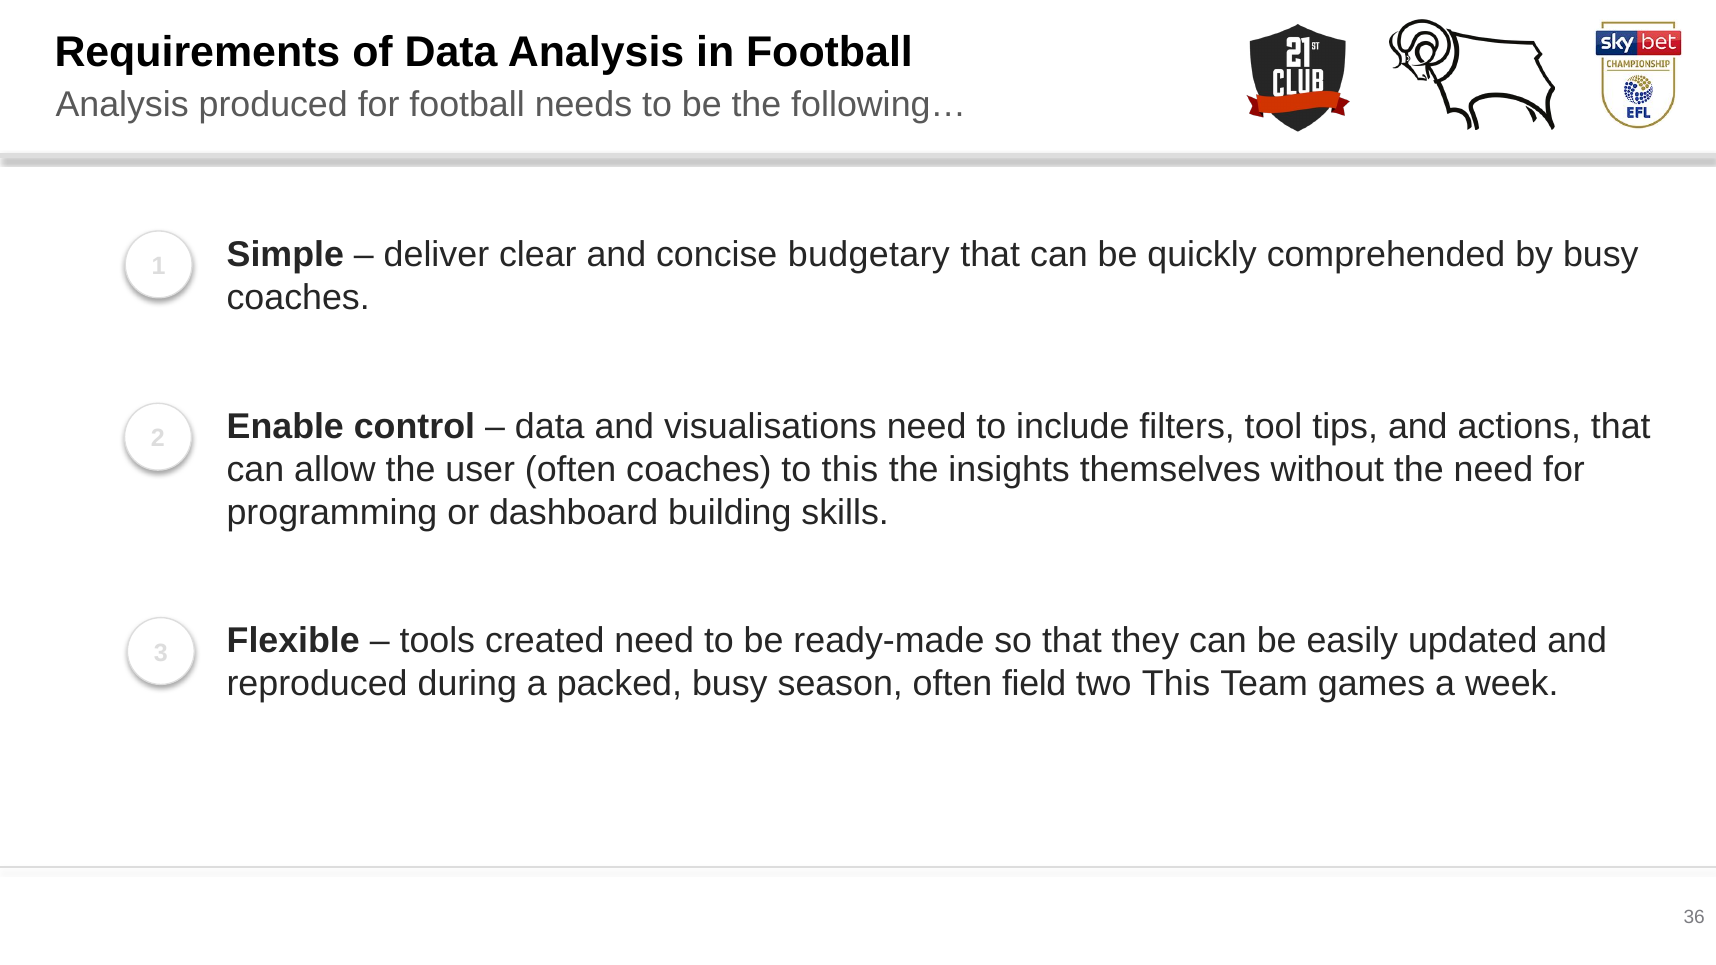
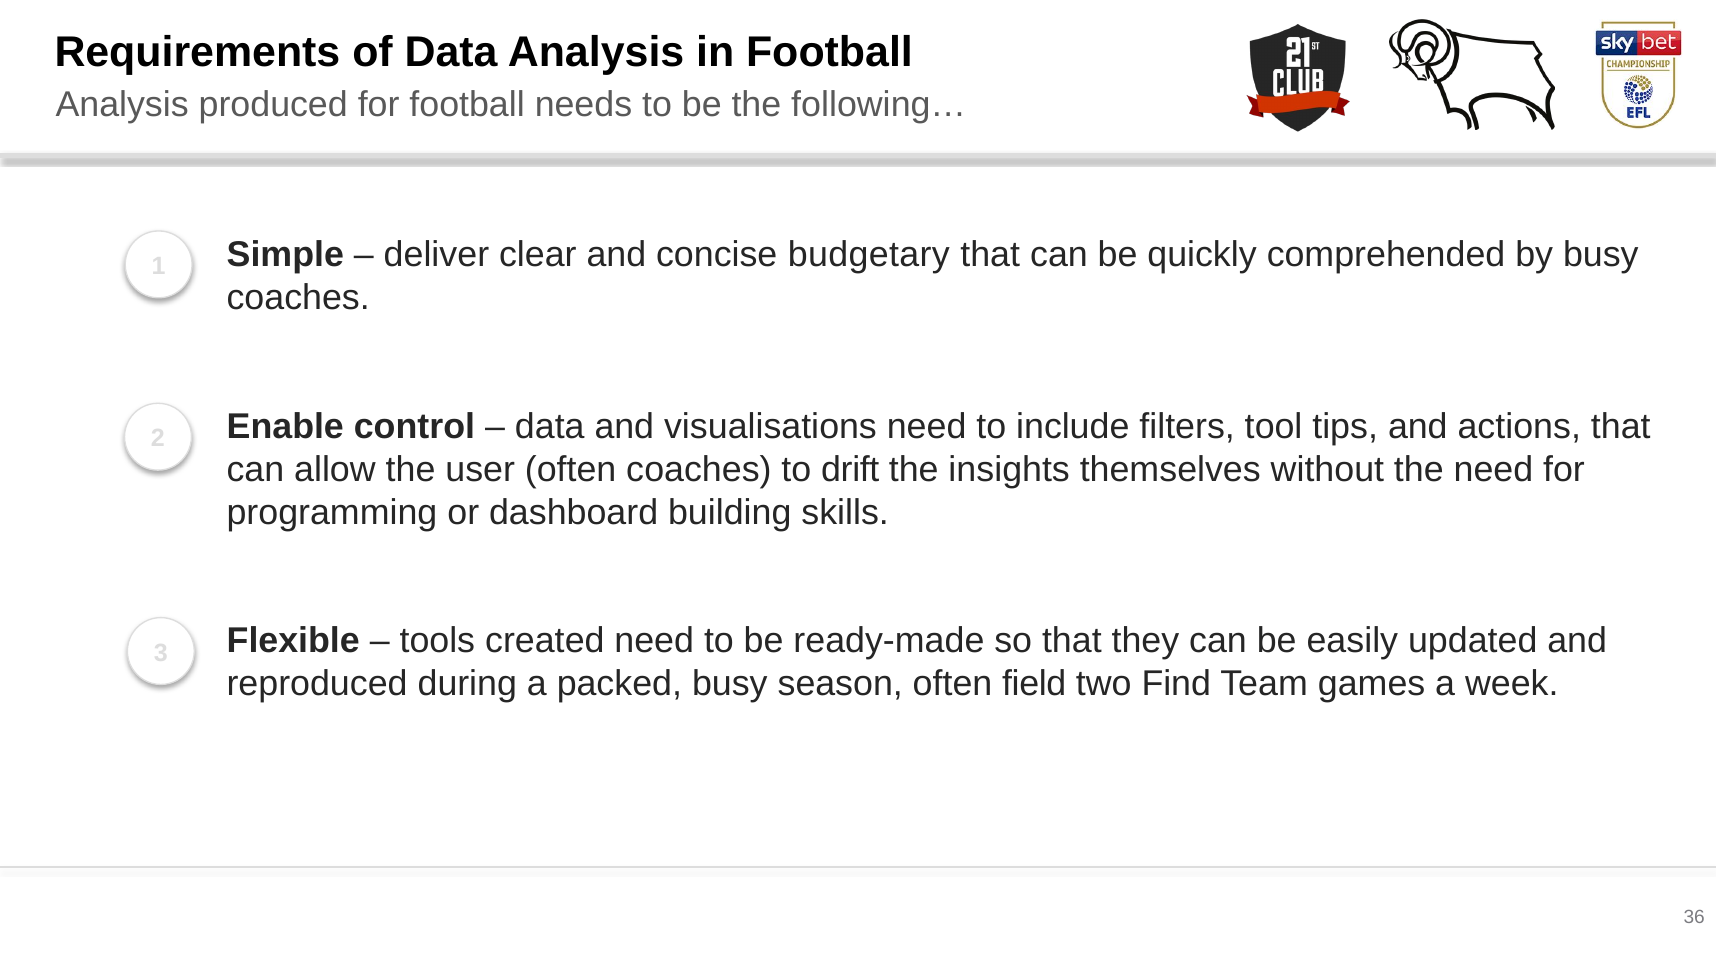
to this: this -> drift
two This: This -> Find
